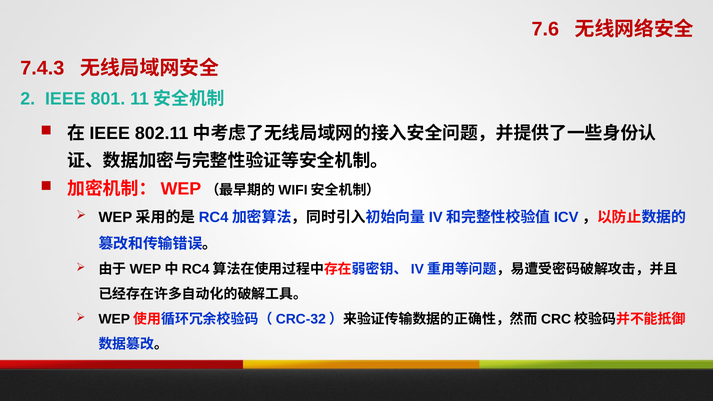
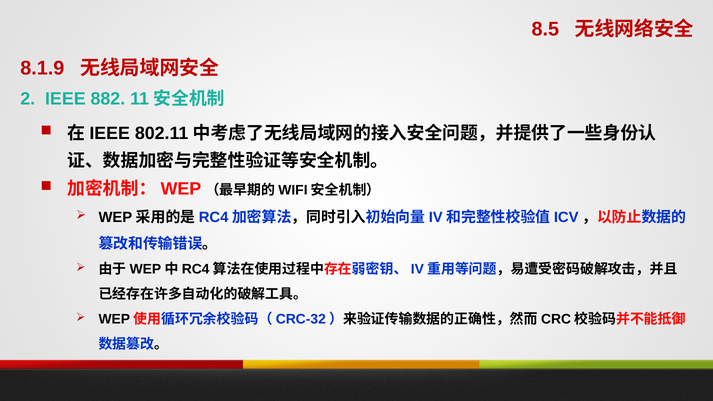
7.6: 7.6 -> 8.5
7.4.3: 7.4.3 -> 8.1.9
801: 801 -> 882
